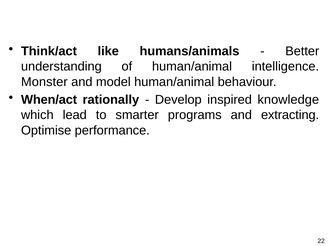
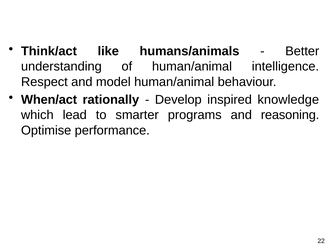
Monster: Monster -> Respect
extracting: extracting -> reasoning
